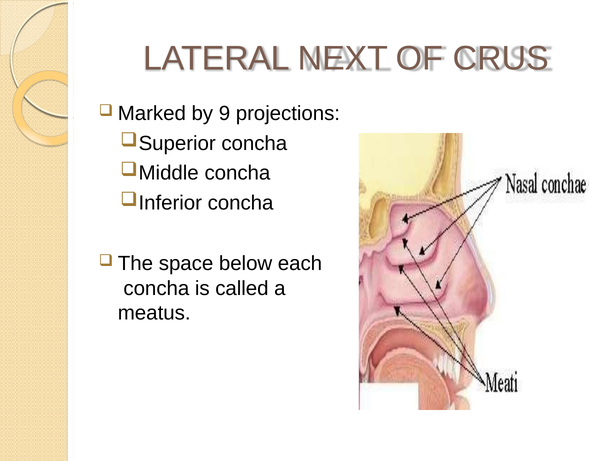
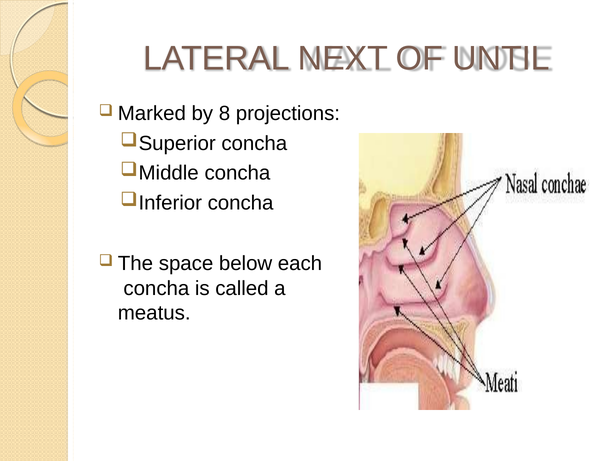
CRUS: CRUS -> UNTIL
9: 9 -> 8
